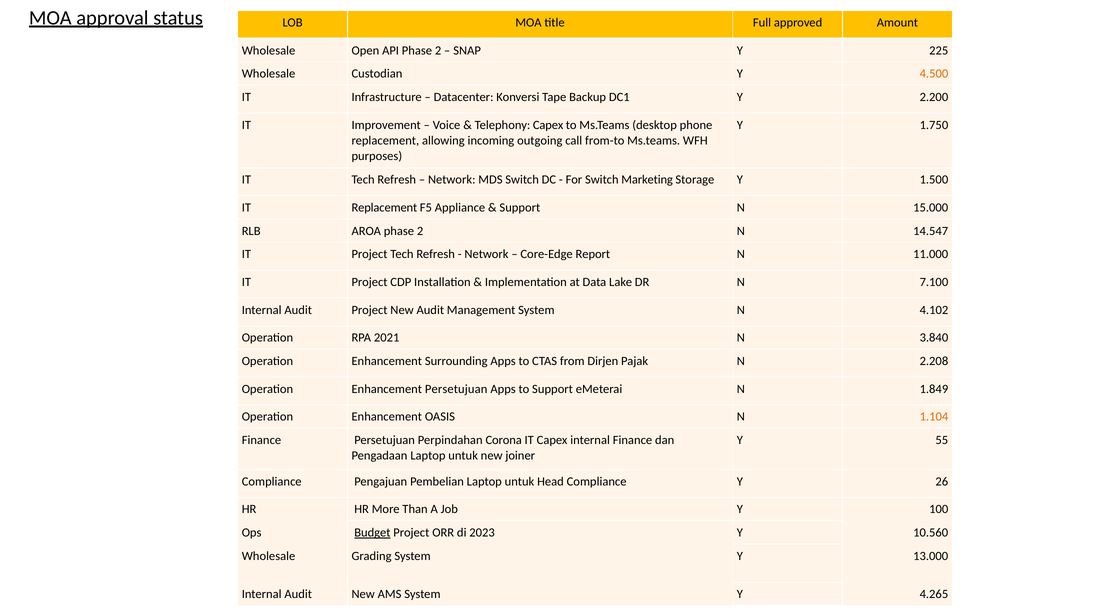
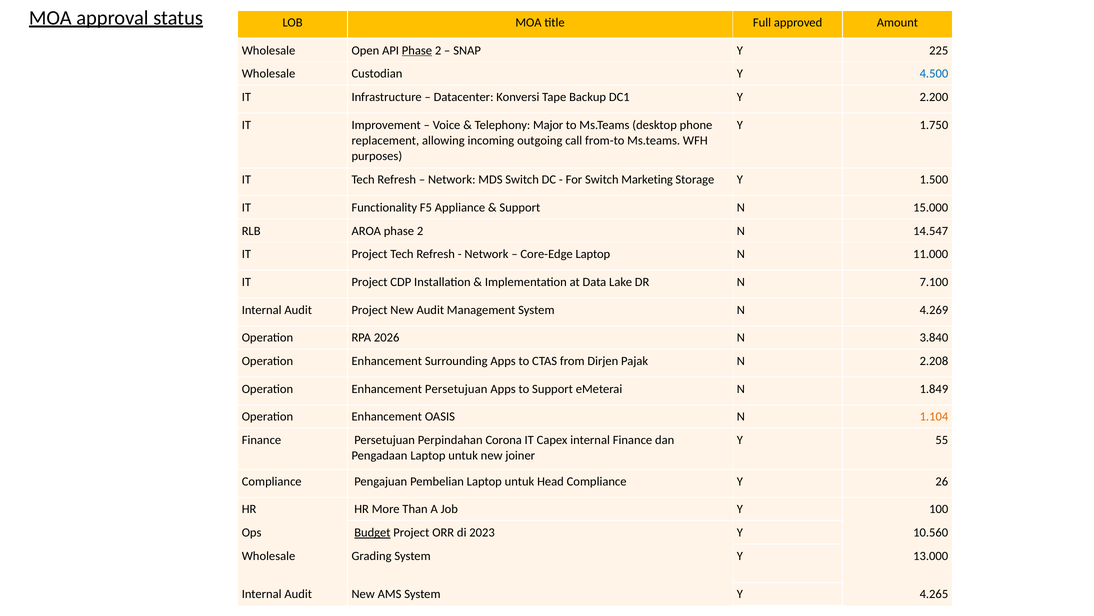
Phase at (417, 50) underline: none -> present
4.500 colour: orange -> blue
Telephony Capex: Capex -> Major
IT Replacement: Replacement -> Functionality
Core-Edge Report: Report -> Laptop
4.102: 4.102 -> 4.269
2021: 2021 -> 2026
